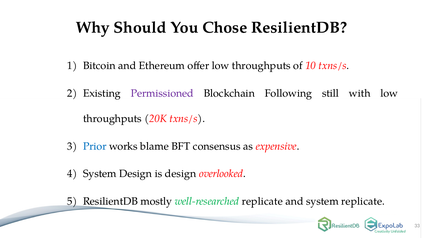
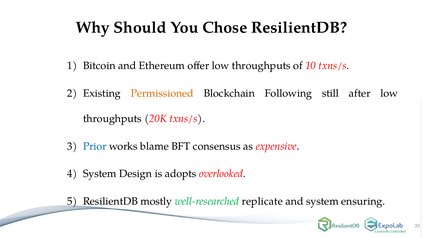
Permissioned colour: purple -> orange
with: with -> after
is design: design -> adopts
system replicate: replicate -> ensuring
